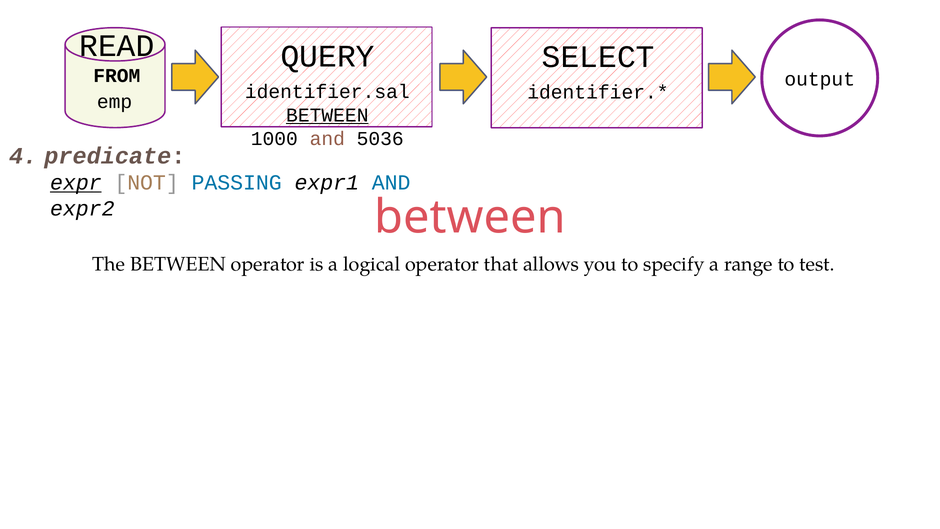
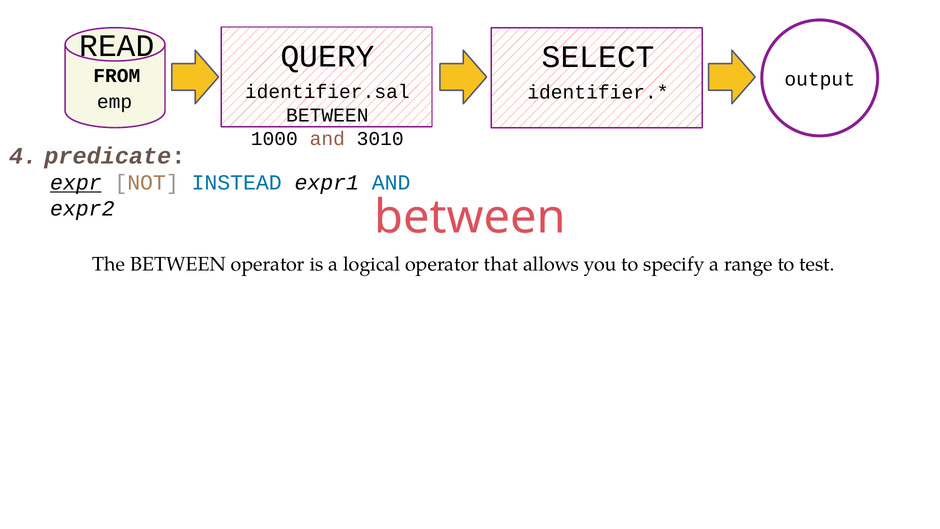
BETWEEN at (327, 115) underline: present -> none
5036: 5036 -> 3010
PASSING: PASSING -> INSTEAD
